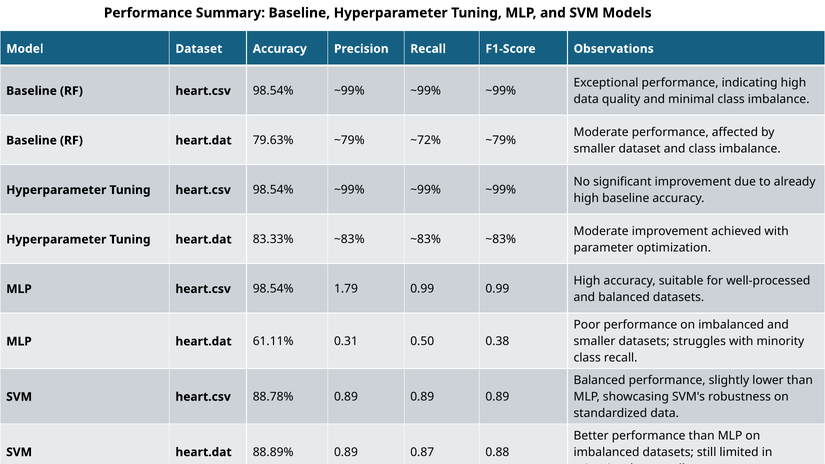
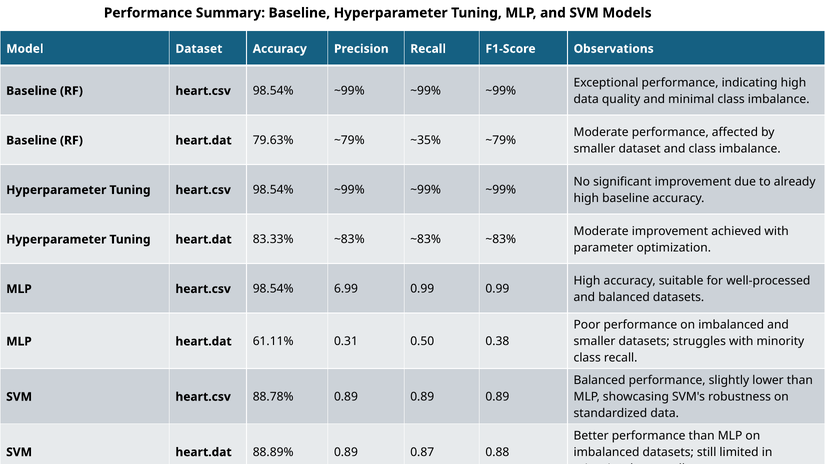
~72%: ~72% -> ~35%
1.79: 1.79 -> 6.99
